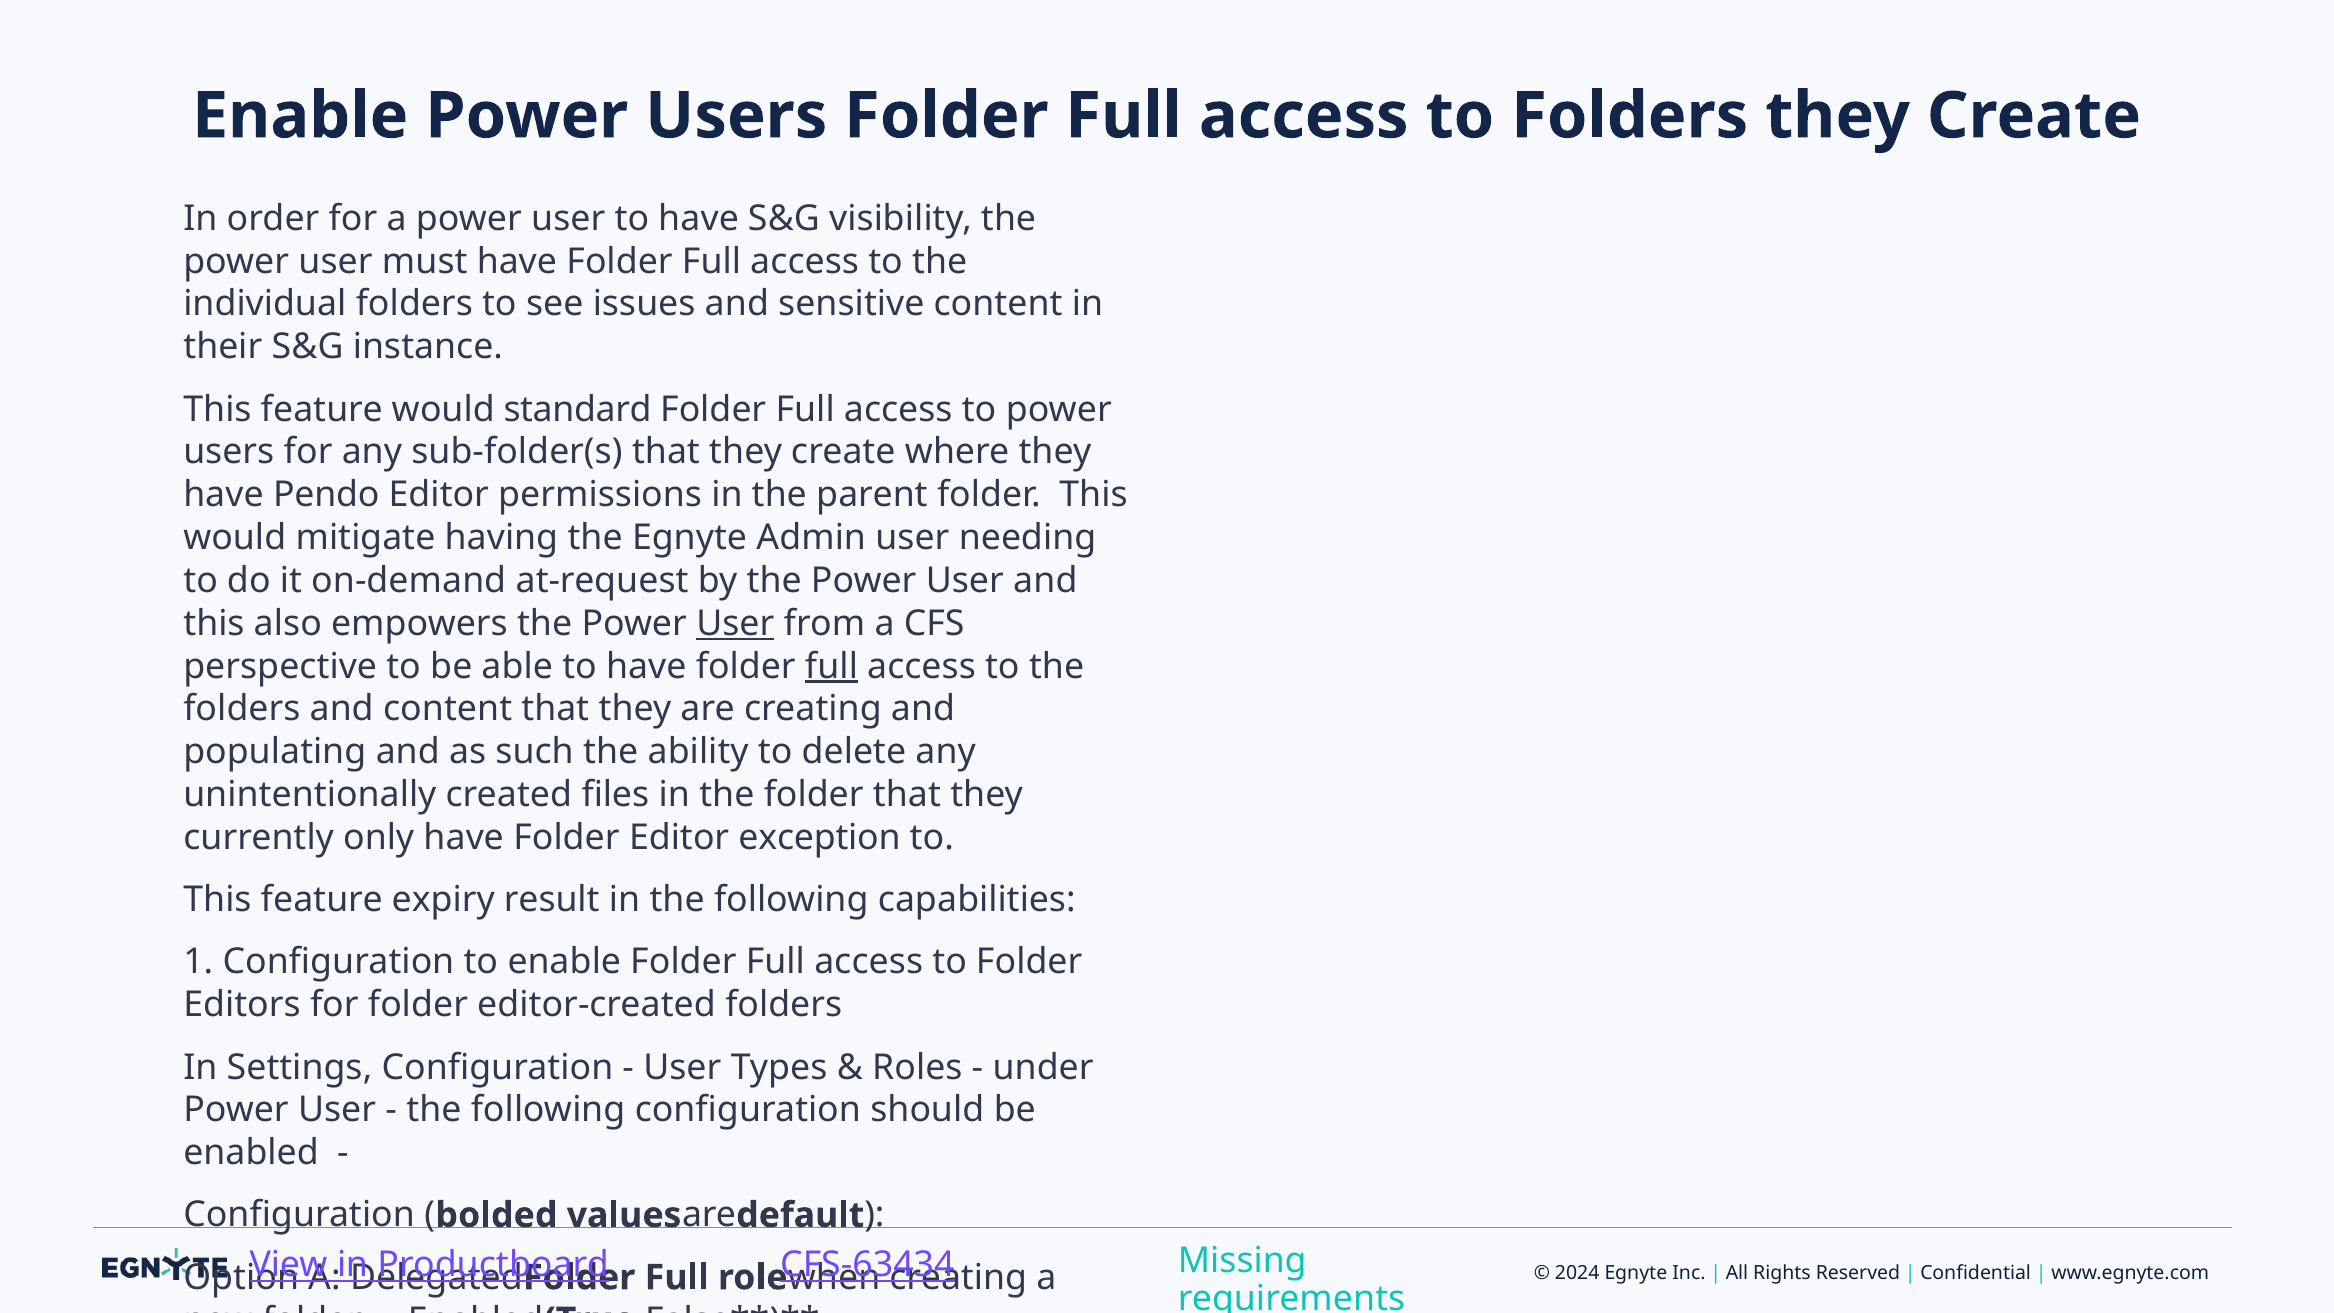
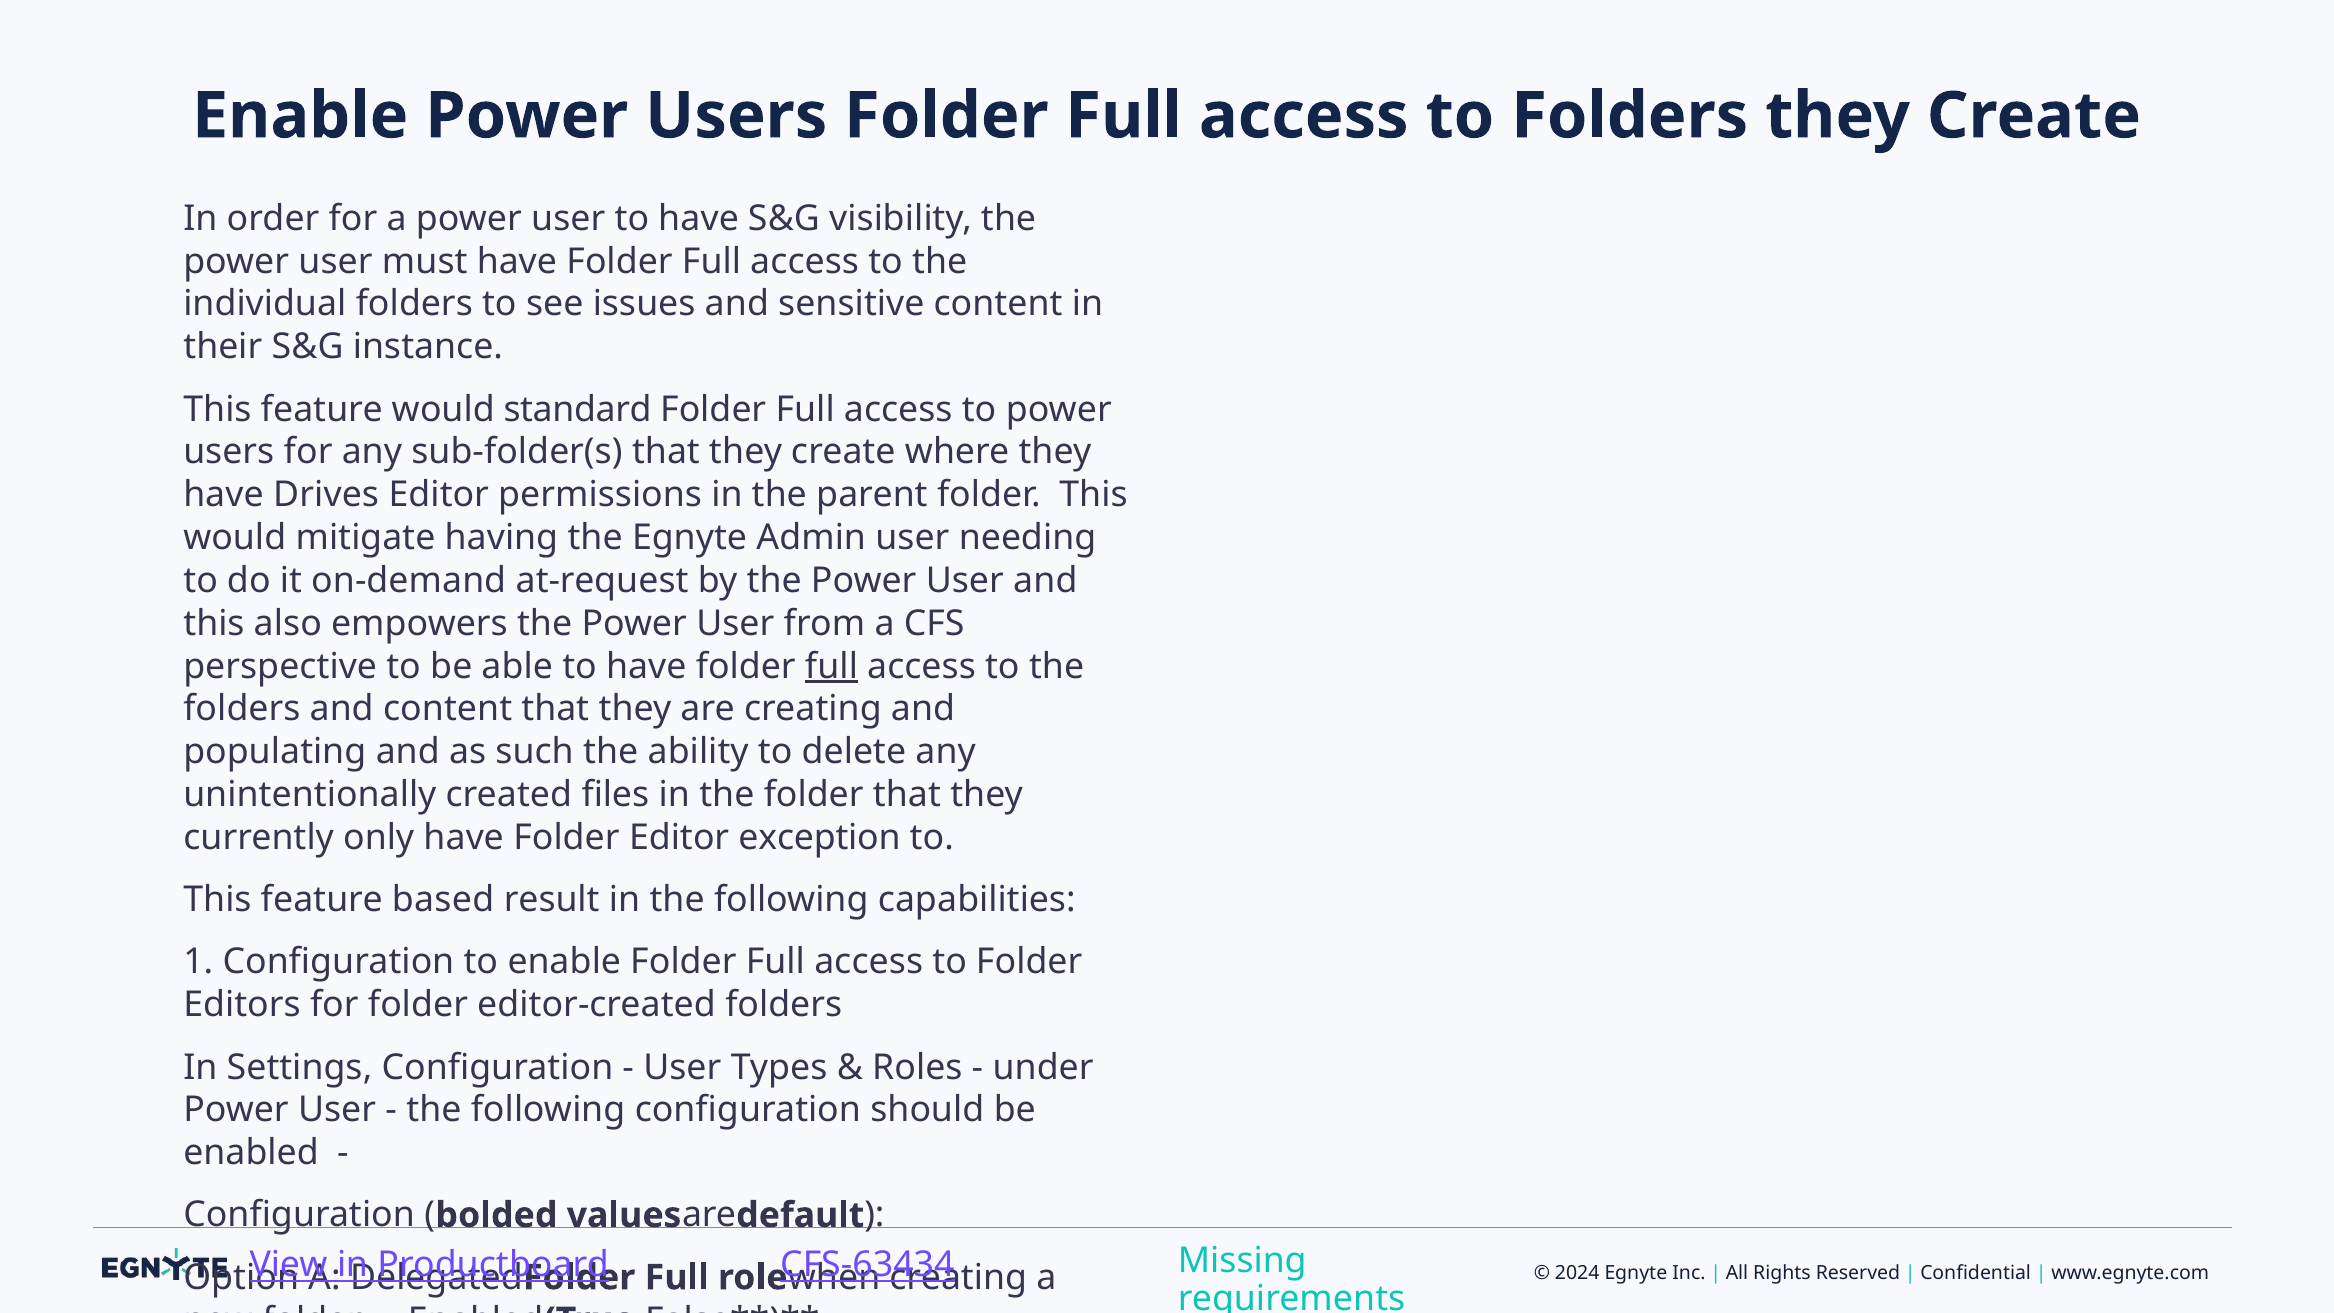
Pendo: Pendo -> Drives
User at (735, 623) underline: present -> none
expiry: expiry -> based
